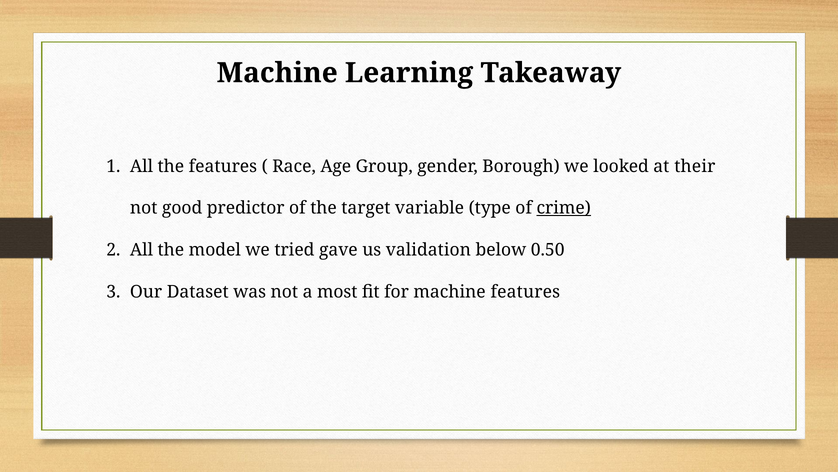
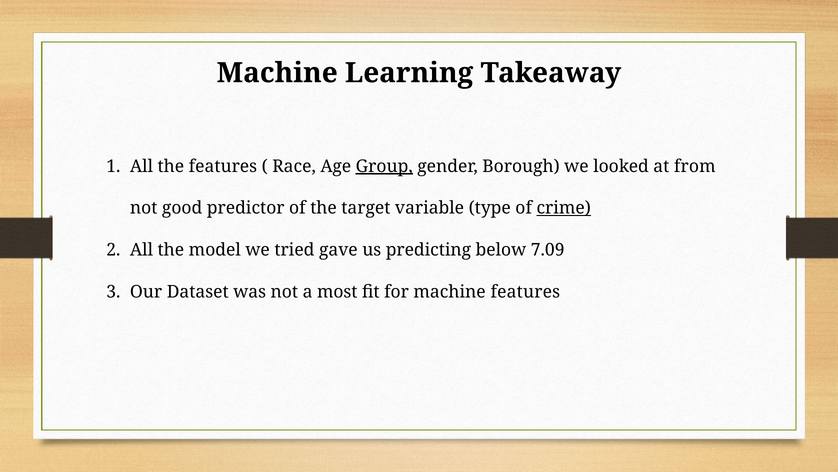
Group underline: none -> present
their: their -> from
validation: validation -> predicting
0.50: 0.50 -> 7.09
